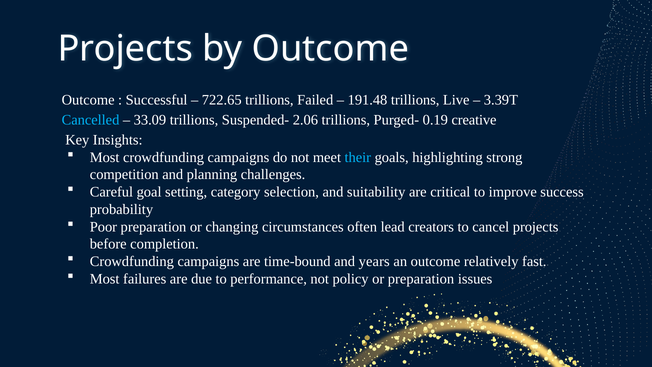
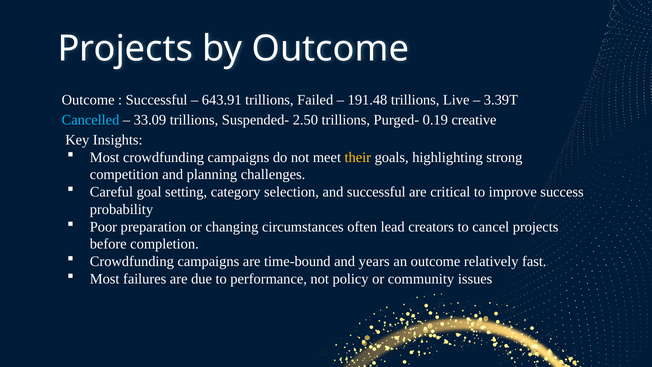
722.65: 722.65 -> 643.91
2.06: 2.06 -> 2.50
their colour: light blue -> yellow
and suitability: suitability -> successful
or preparation: preparation -> community
